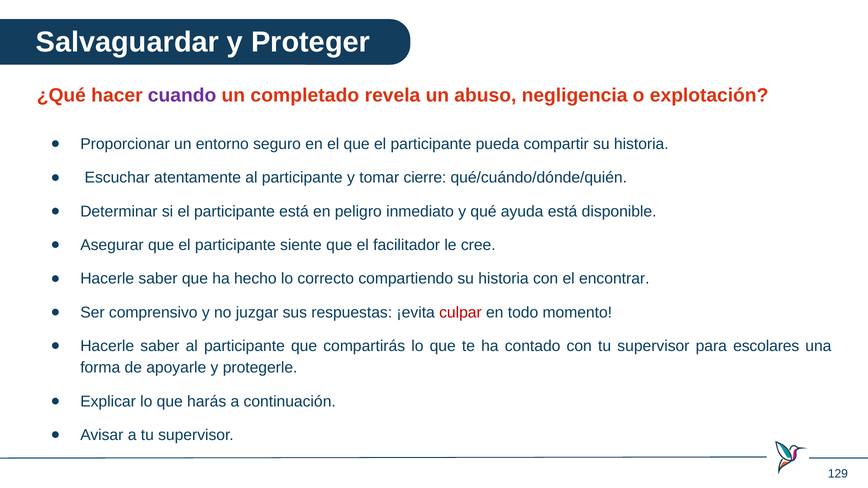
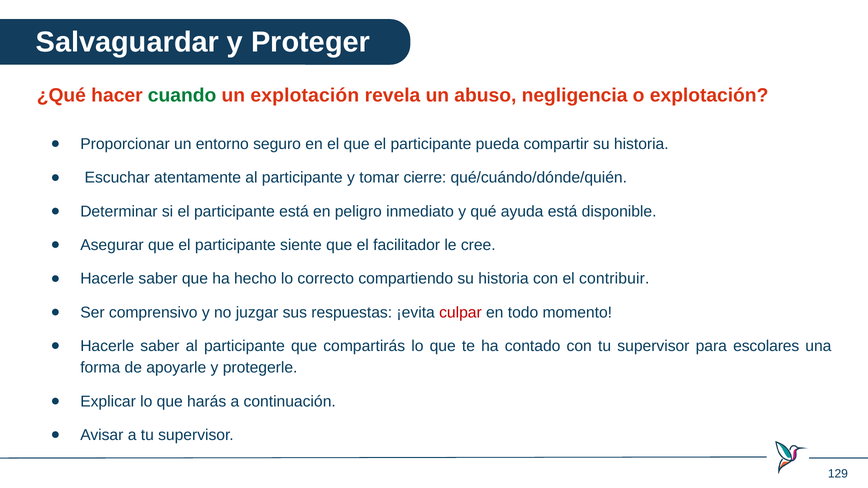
cuando colour: purple -> green
un completado: completado -> explotación
encontrar: encontrar -> contribuir
